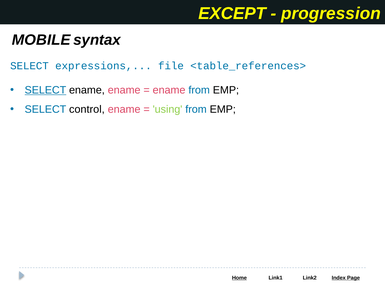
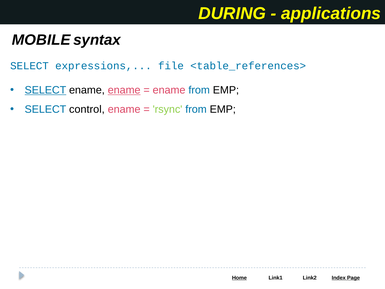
EXCEPT: EXCEPT -> DURING
progression: progression -> applications
ename at (124, 90) underline: none -> present
using: using -> rsync
